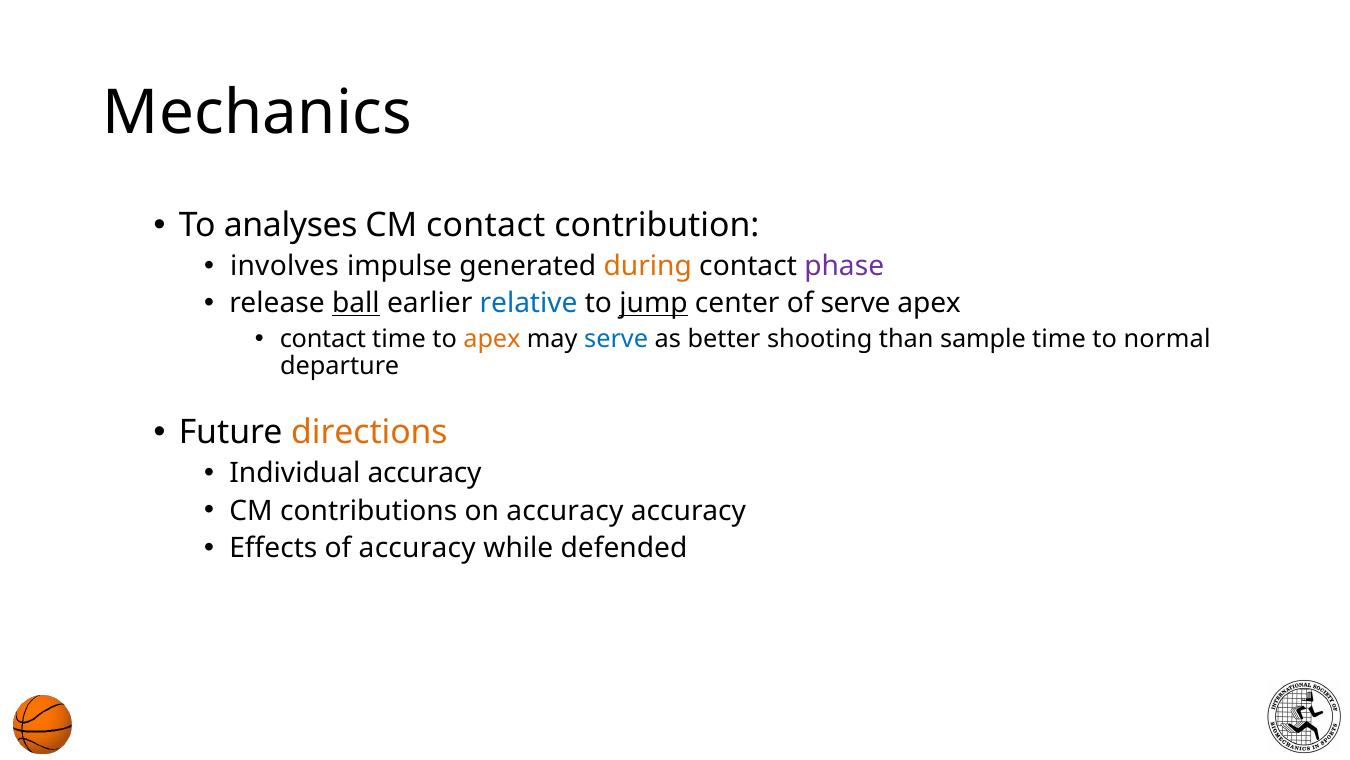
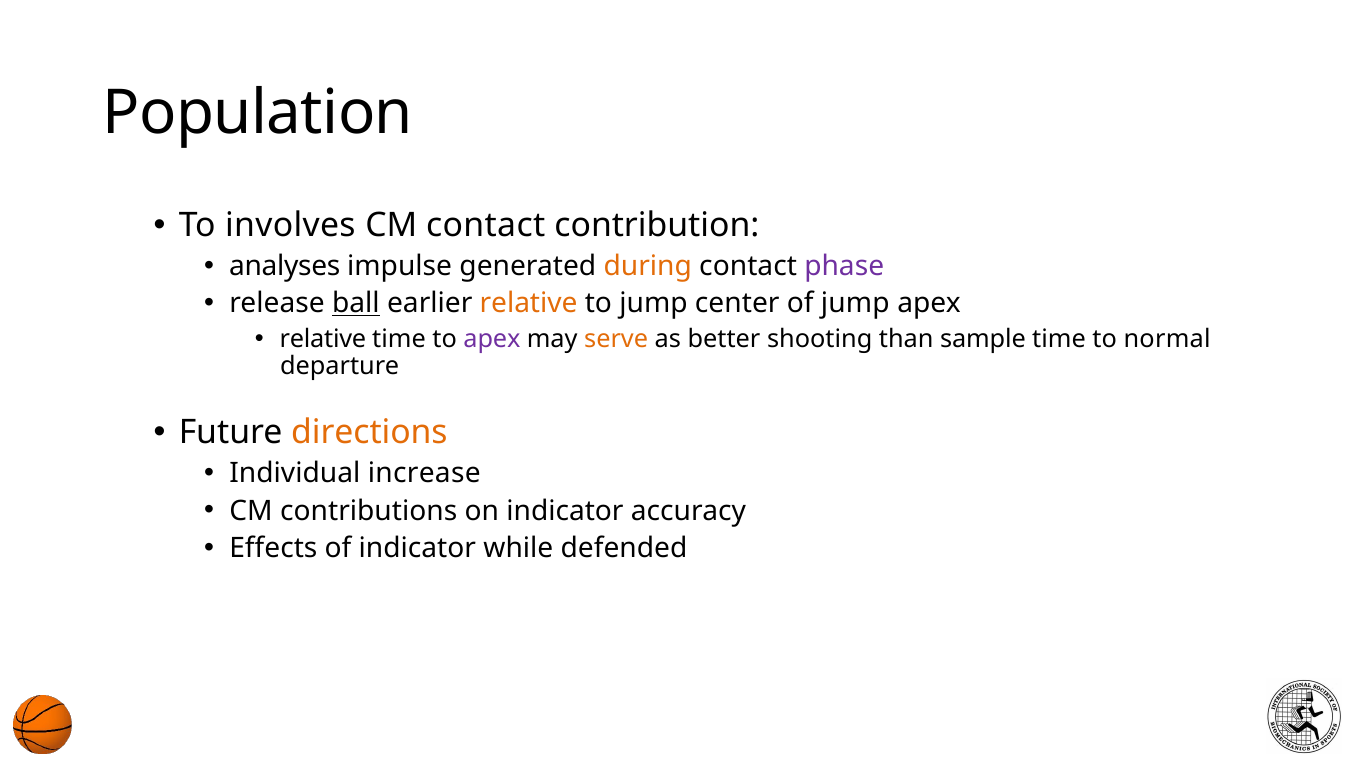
Mechanics: Mechanics -> Population
analyses: analyses -> involves
involves: involves -> analyses
relative at (529, 303) colour: blue -> orange
jump at (653, 303) underline: present -> none
of serve: serve -> jump
contact at (323, 339): contact -> relative
apex at (492, 339) colour: orange -> purple
serve at (616, 339) colour: blue -> orange
Individual accuracy: accuracy -> increase
on accuracy: accuracy -> indicator
of accuracy: accuracy -> indicator
